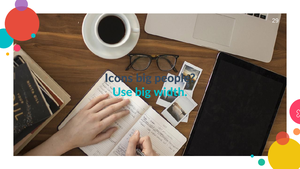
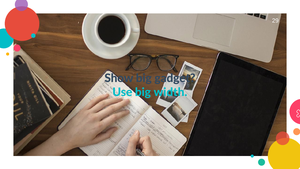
Icons: Icons -> Show
people: people -> gadget
